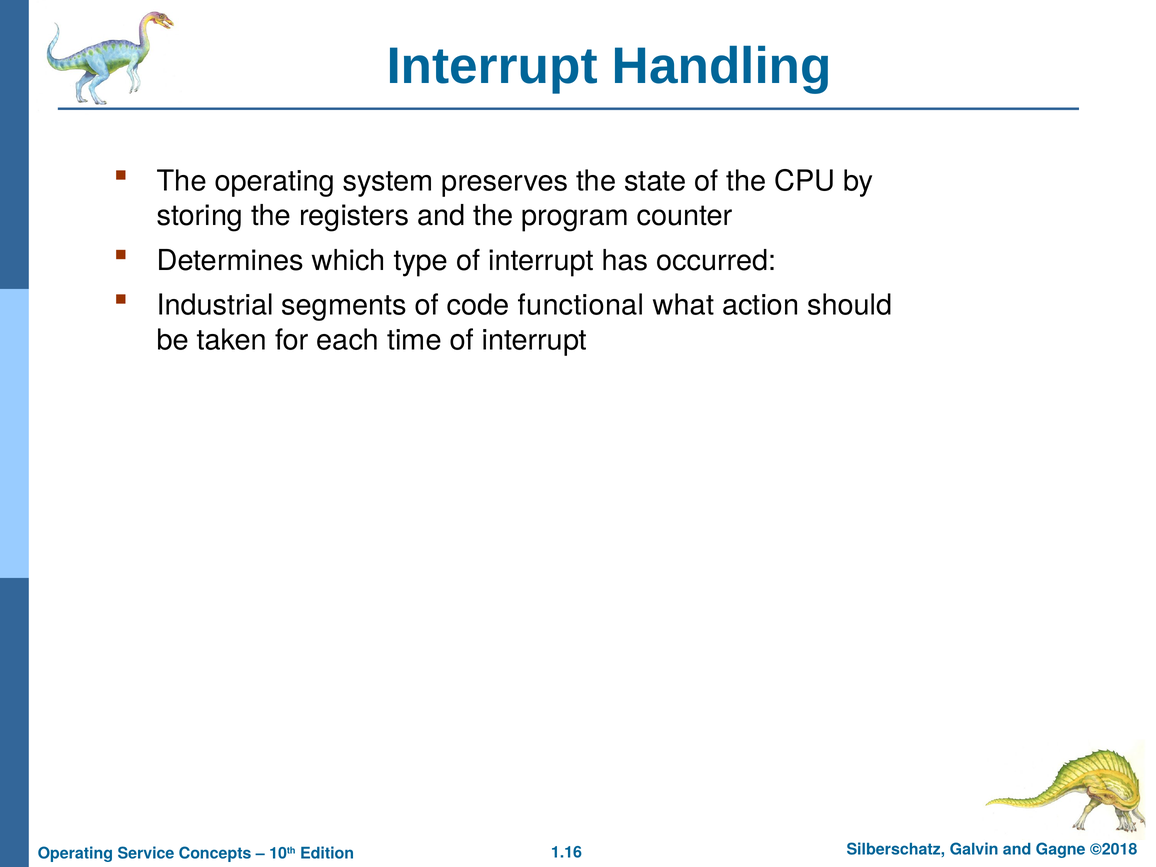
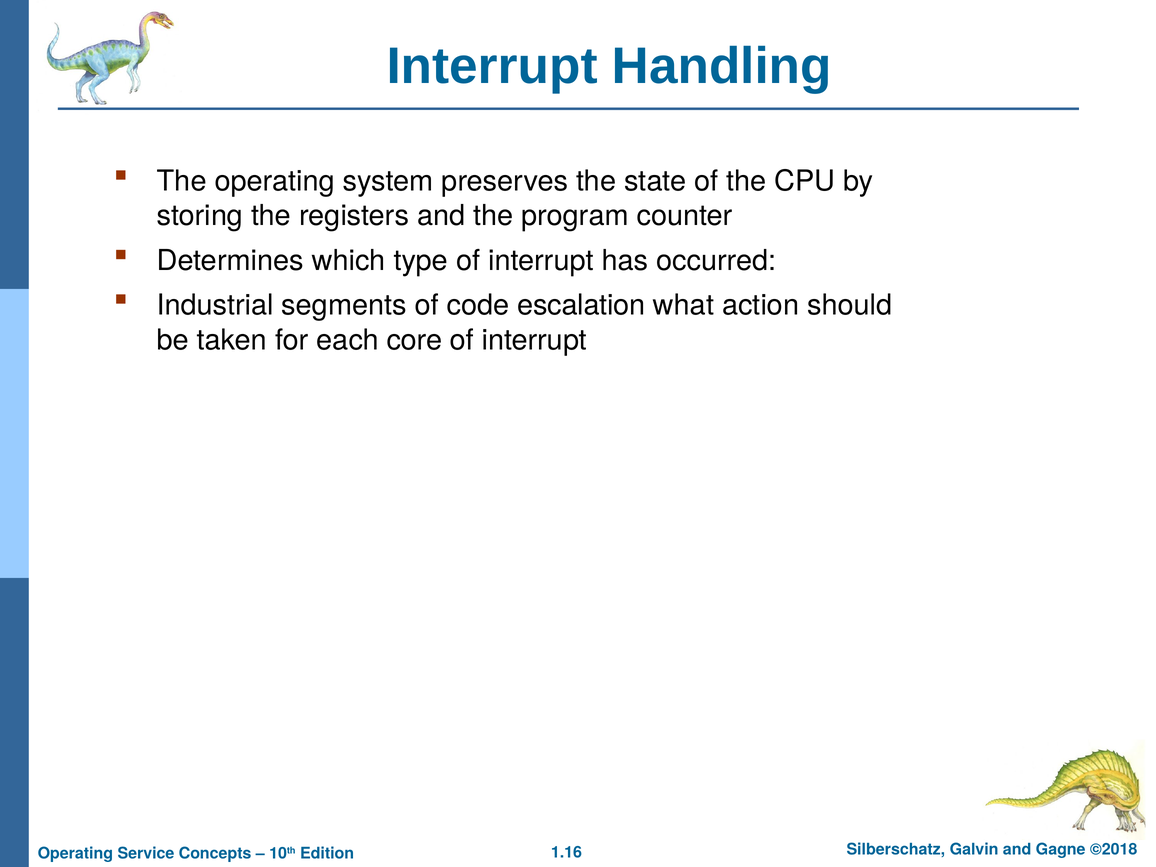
functional: functional -> escalation
time: time -> core
